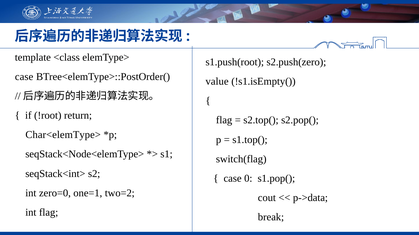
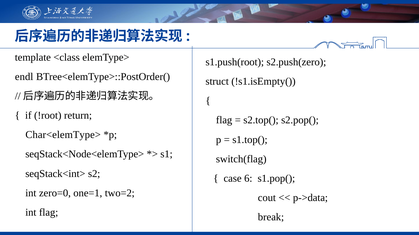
case at (24, 77): case -> endl
value: value -> struct
0: 0 -> 6
